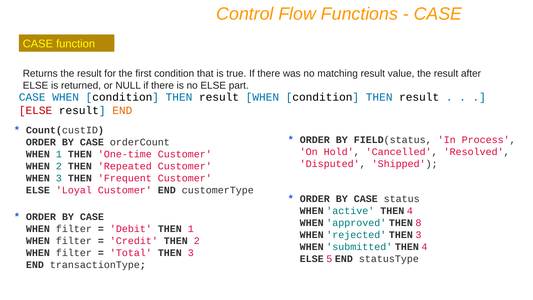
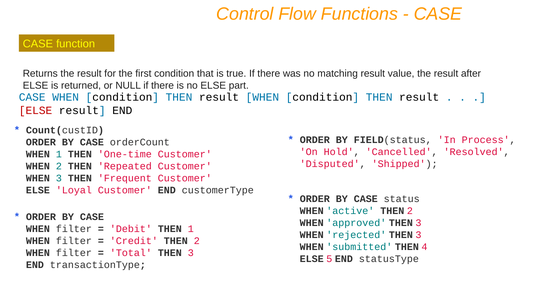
END at (122, 111) colour: orange -> black
active THEN 4: 4 -> 2
approved THEN 8: 8 -> 3
